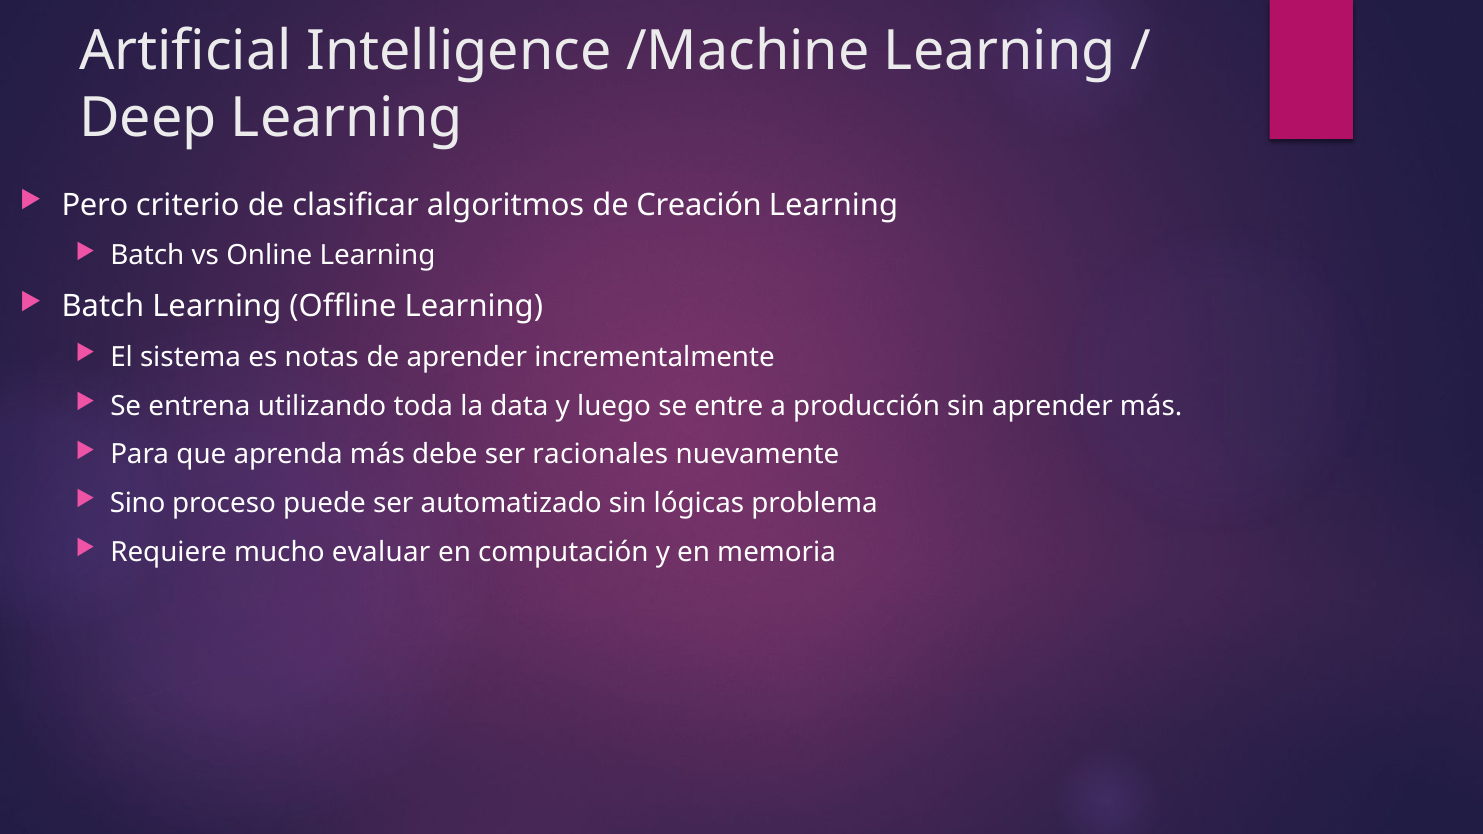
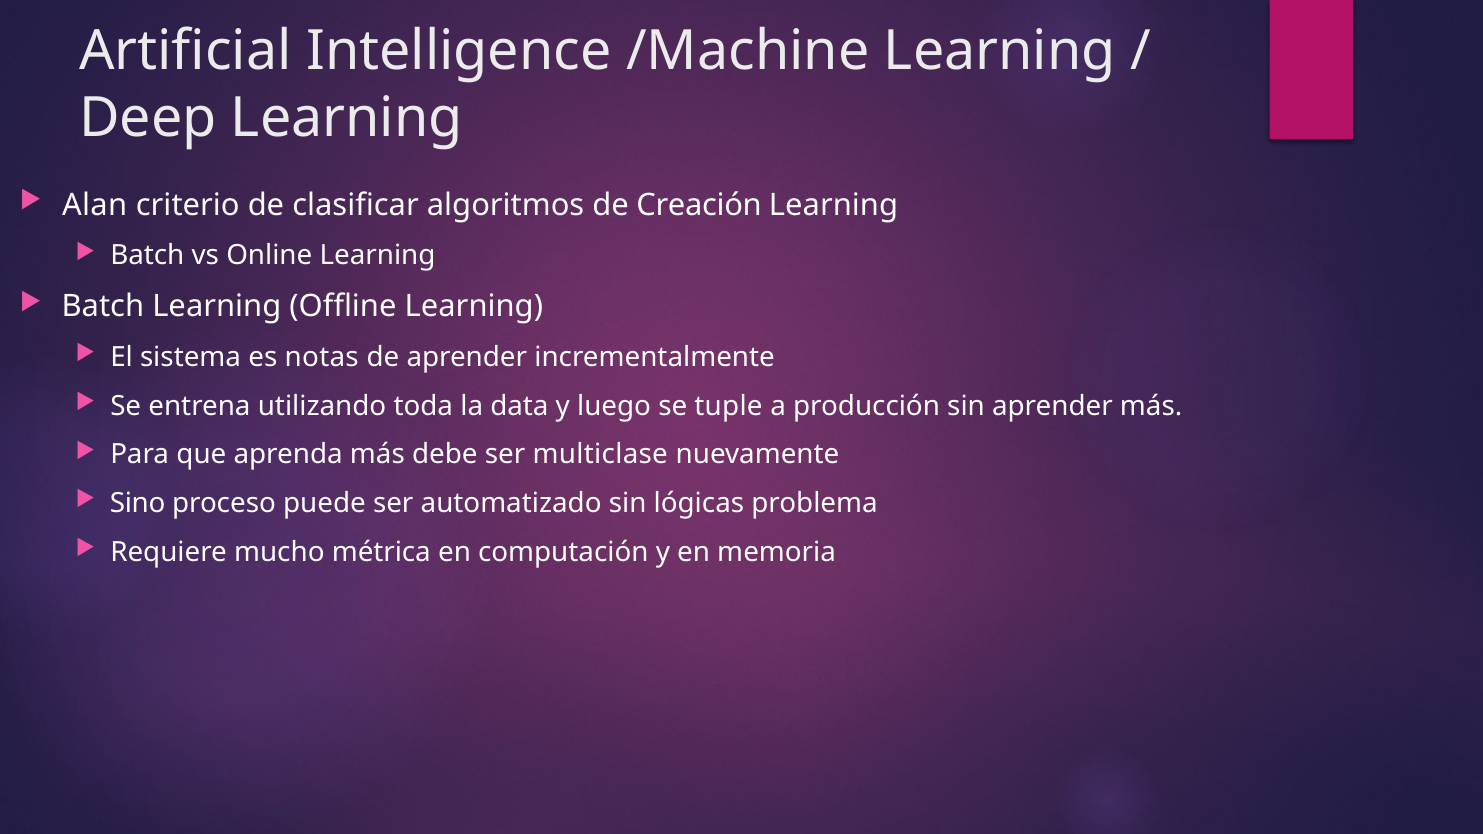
Pero: Pero -> Alan
entre: entre -> tuple
racionales: racionales -> multiclase
evaluar: evaluar -> métrica
